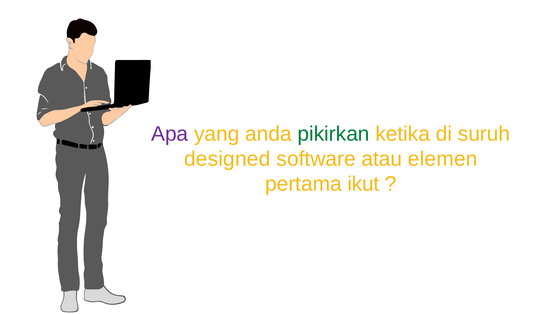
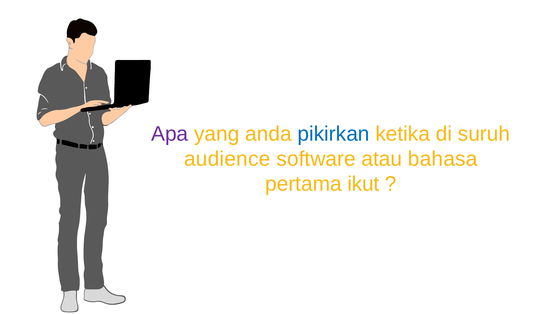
pikirkan colour: green -> blue
designed: designed -> audience
elemen: elemen -> bahasa
